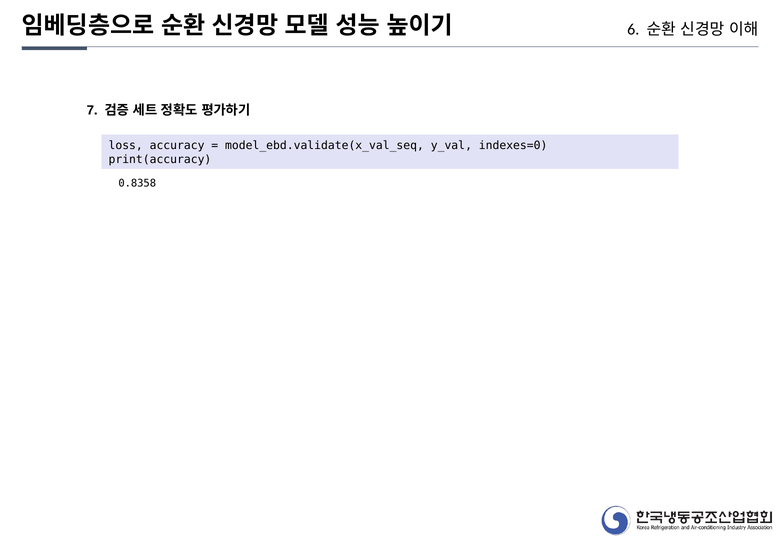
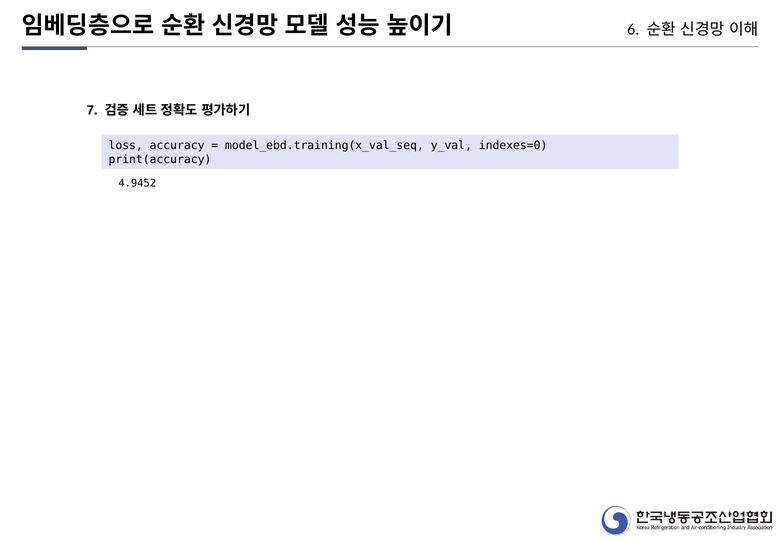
model_ebd.validate(x_val_seq: model_ebd.validate(x_val_seq -> model_ebd.training(x_val_seq
0.8358: 0.8358 -> 4.9452
